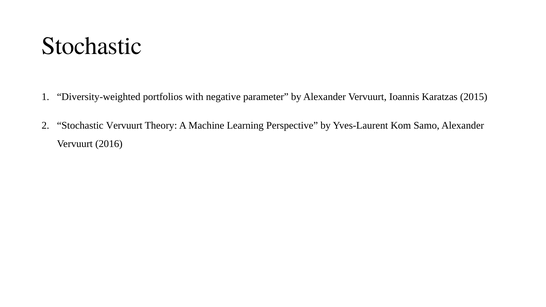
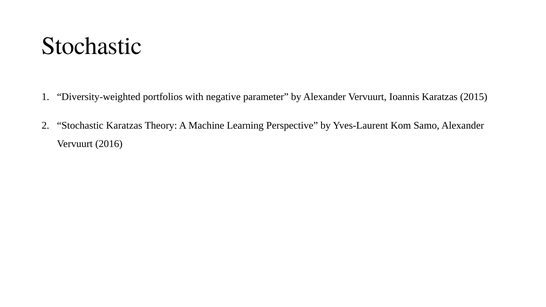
Stochastic Vervuurt: Vervuurt -> Karatzas
